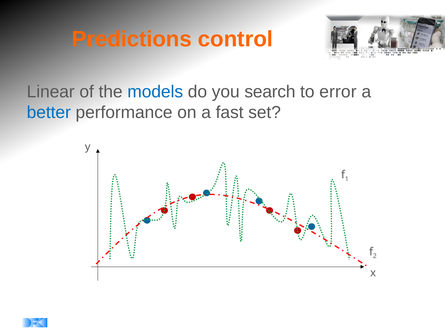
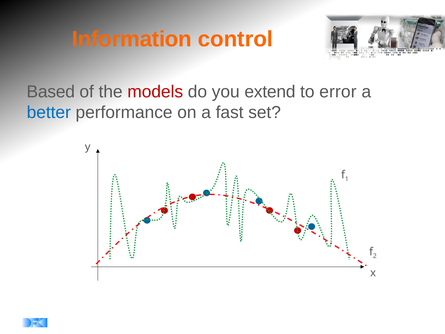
Predictions: Predictions -> Information
Linear: Linear -> Based
models colour: blue -> red
search: search -> extend
